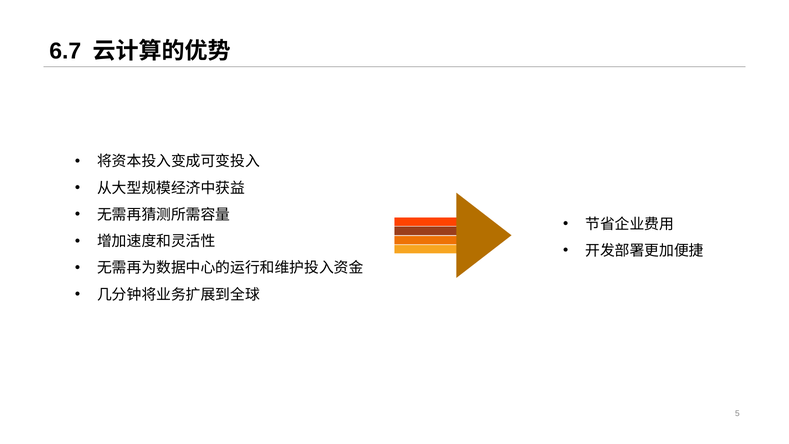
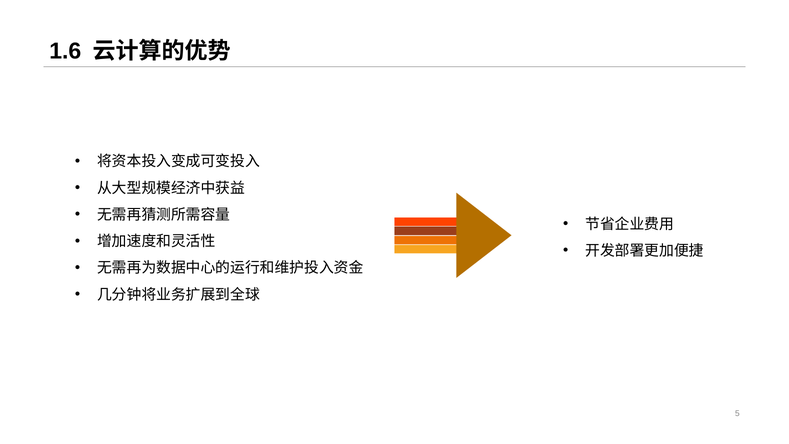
6.7: 6.7 -> 1.6
